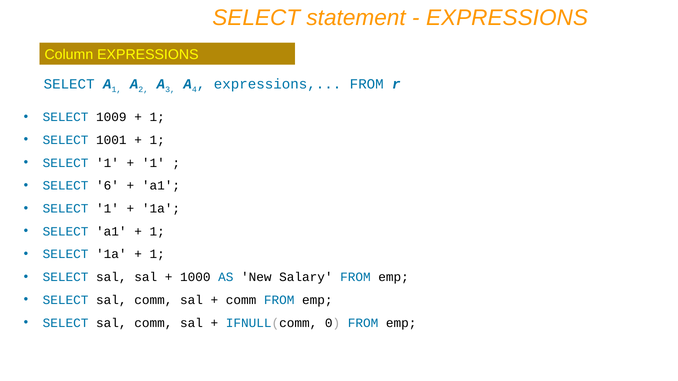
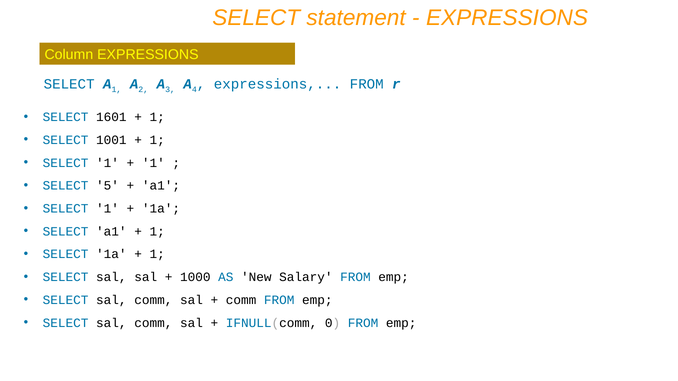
1009: 1009 -> 1601
6: 6 -> 5
